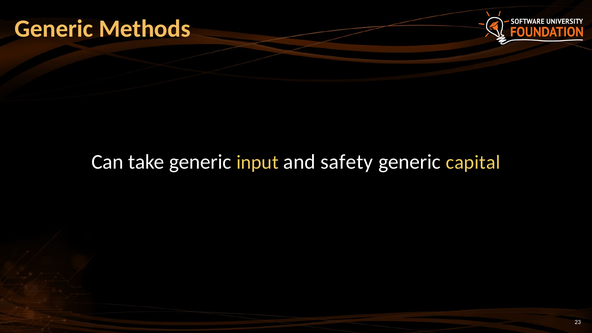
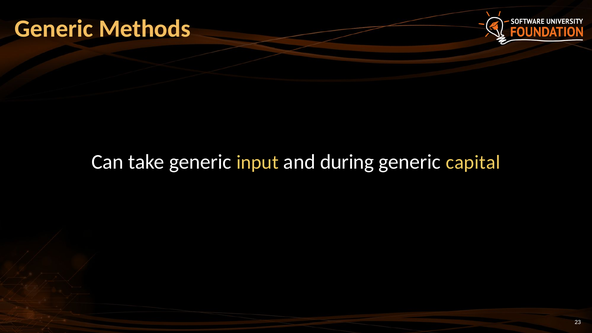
safety: safety -> during
